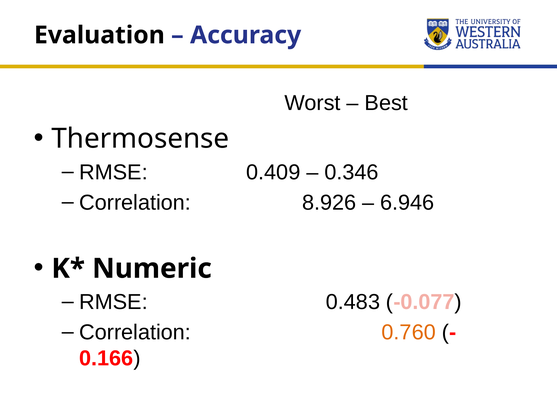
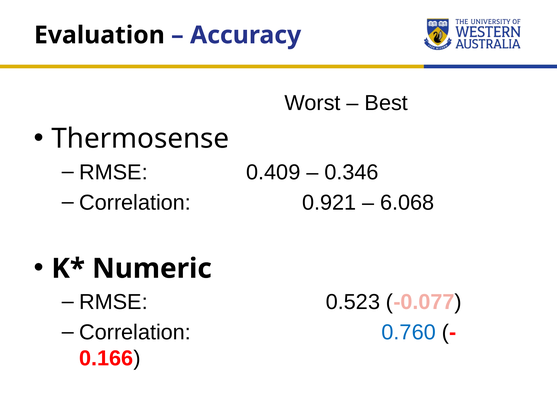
8.926: 8.926 -> 0.921
6.946: 6.946 -> 6.068
0.483: 0.483 -> 0.523
0.760 colour: orange -> blue
